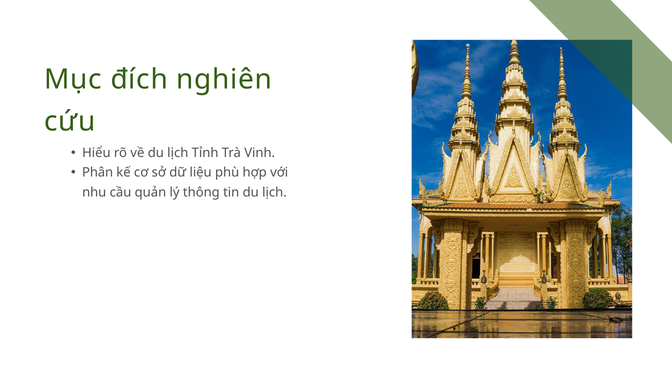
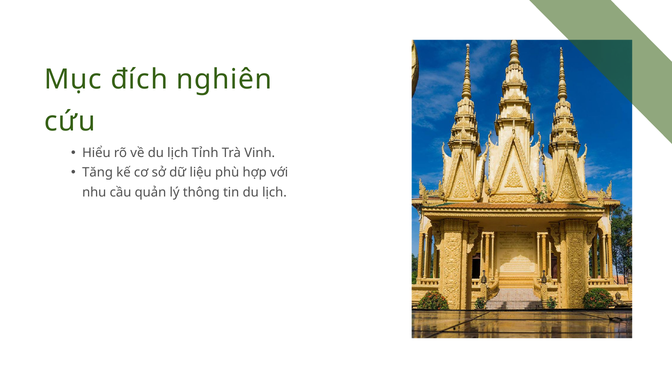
Phân: Phân -> Tăng
